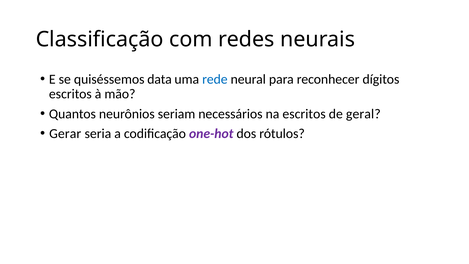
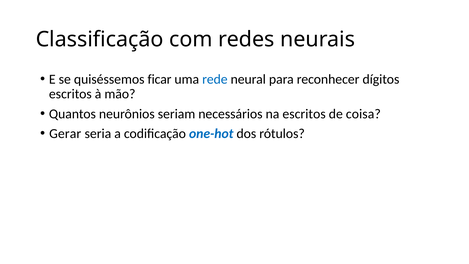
data: data -> ficar
geral: geral -> coisa
one-hot colour: purple -> blue
